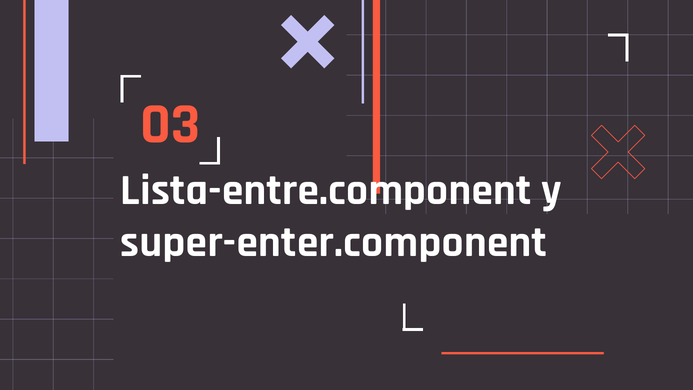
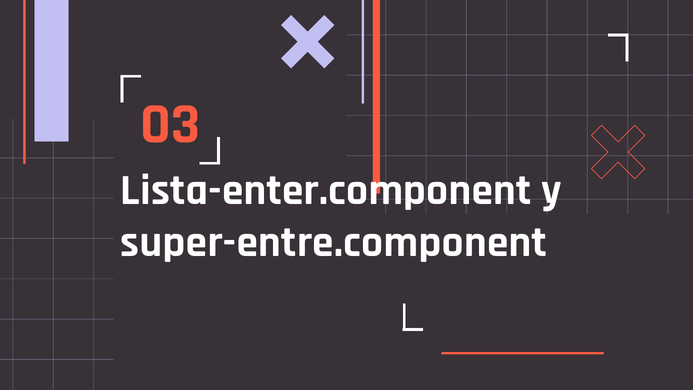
Lista-entre.component: Lista-entre.component -> Lista-enter.component
super-enter.component: super-enter.component -> super-entre.component
